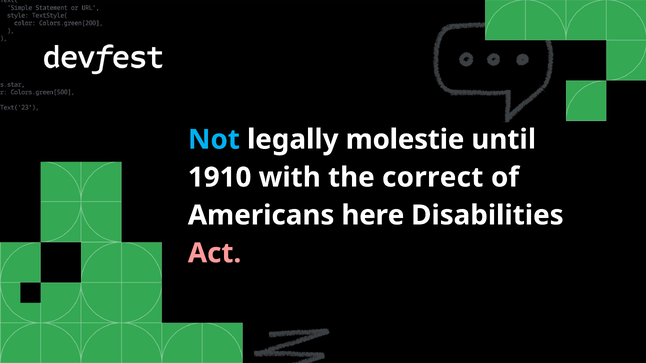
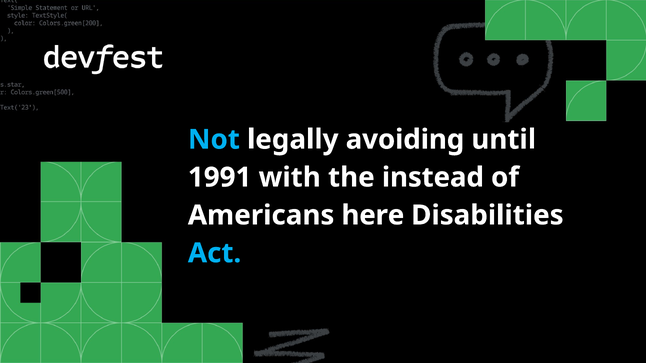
molestie: molestie -> avoiding
1910: 1910 -> 1991
correct: correct -> instead
Act colour: pink -> light blue
